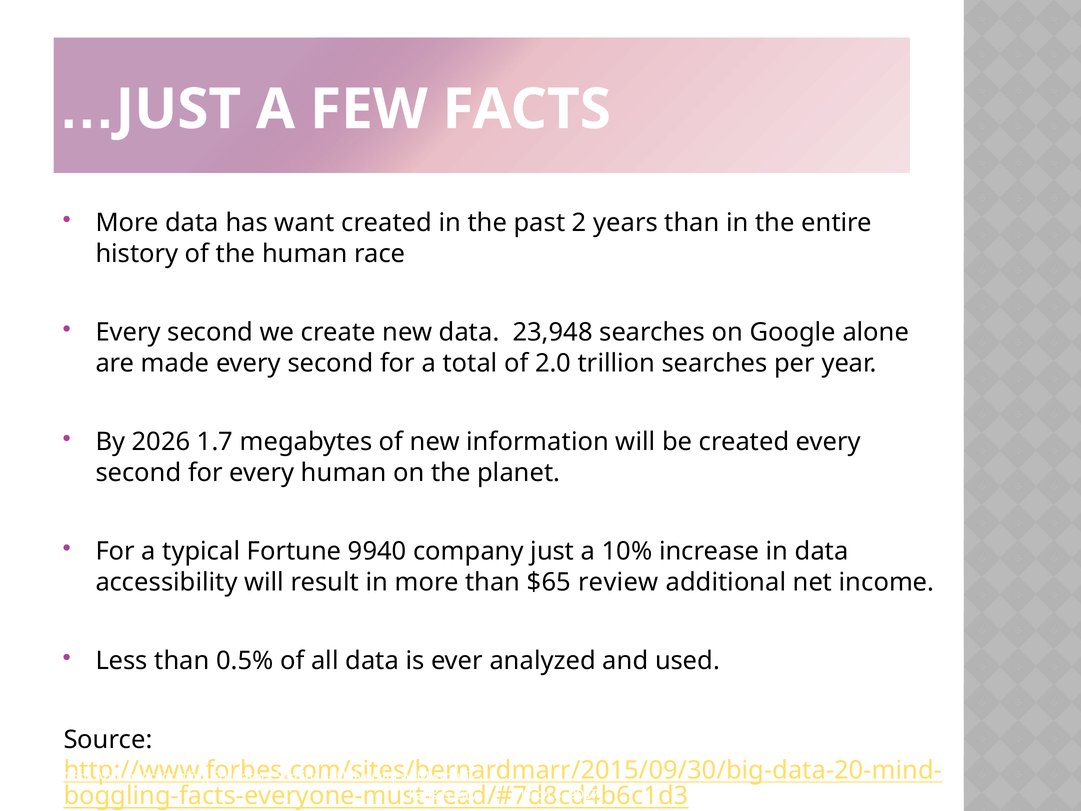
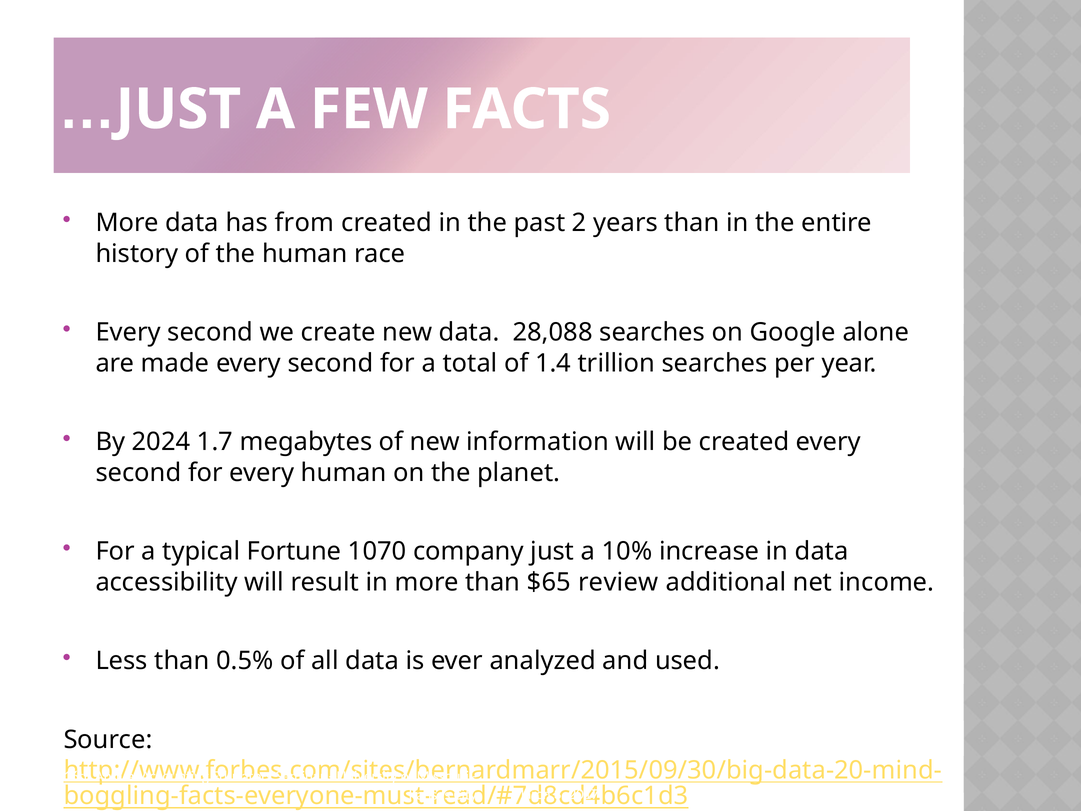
want: want -> from
23,948: 23,948 -> 28,088
2.0: 2.0 -> 1.4
2026: 2026 -> 2024
9940: 9940 -> 1070
